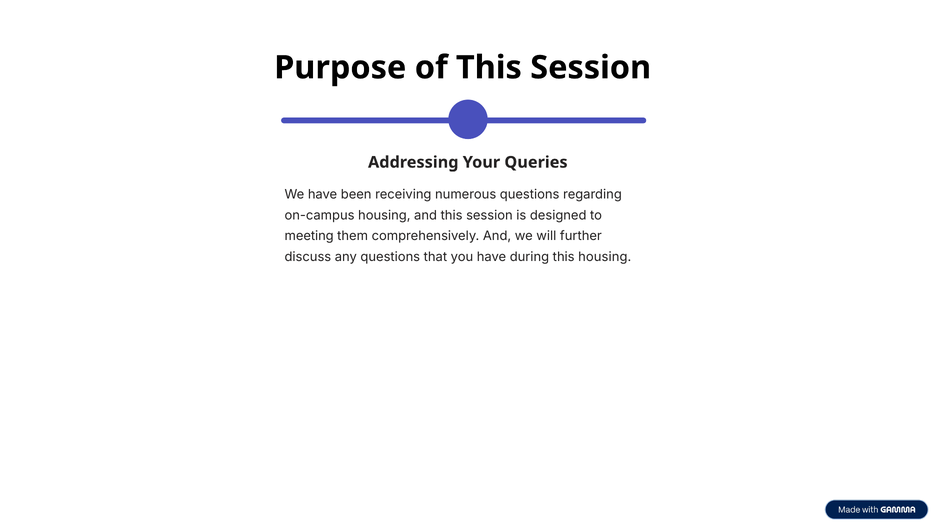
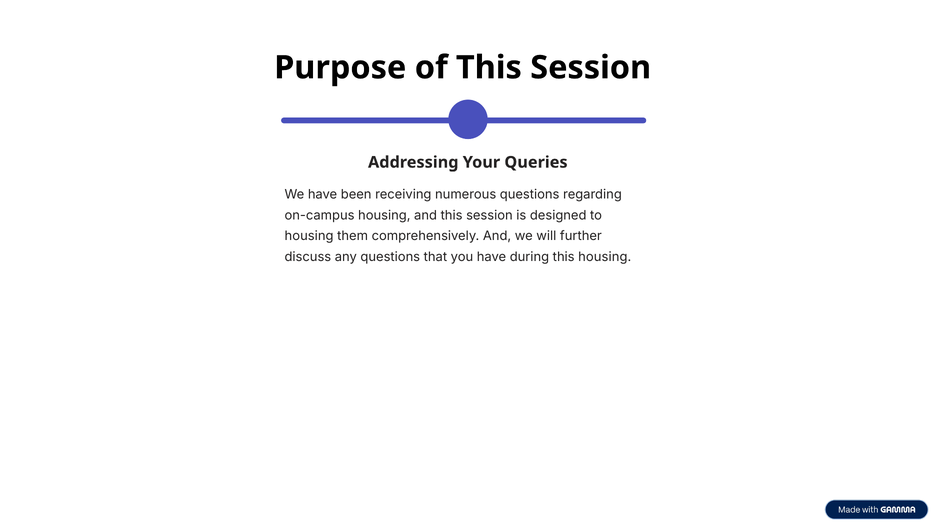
meeting at (309, 236): meeting -> housing
